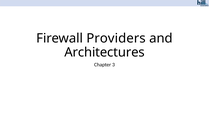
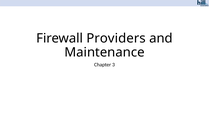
Architectures: Architectures -> Maintenance
